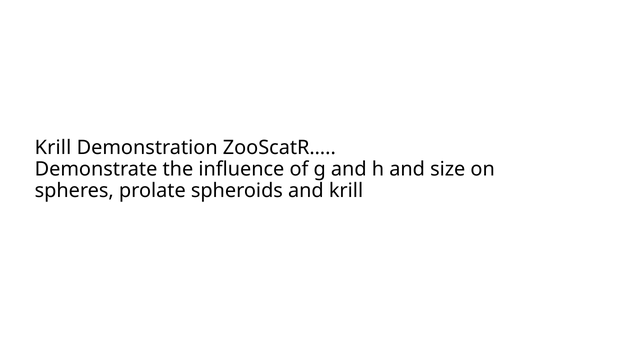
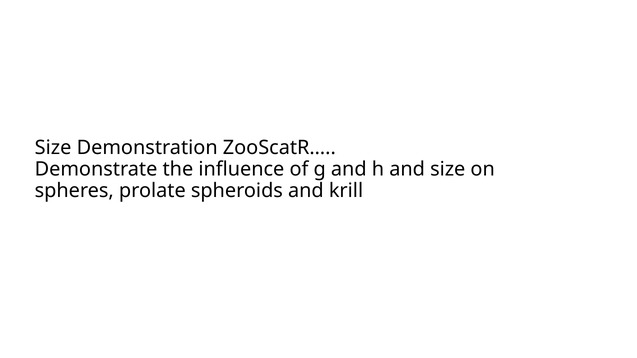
Krill at (53, 148): Krill -> Size
